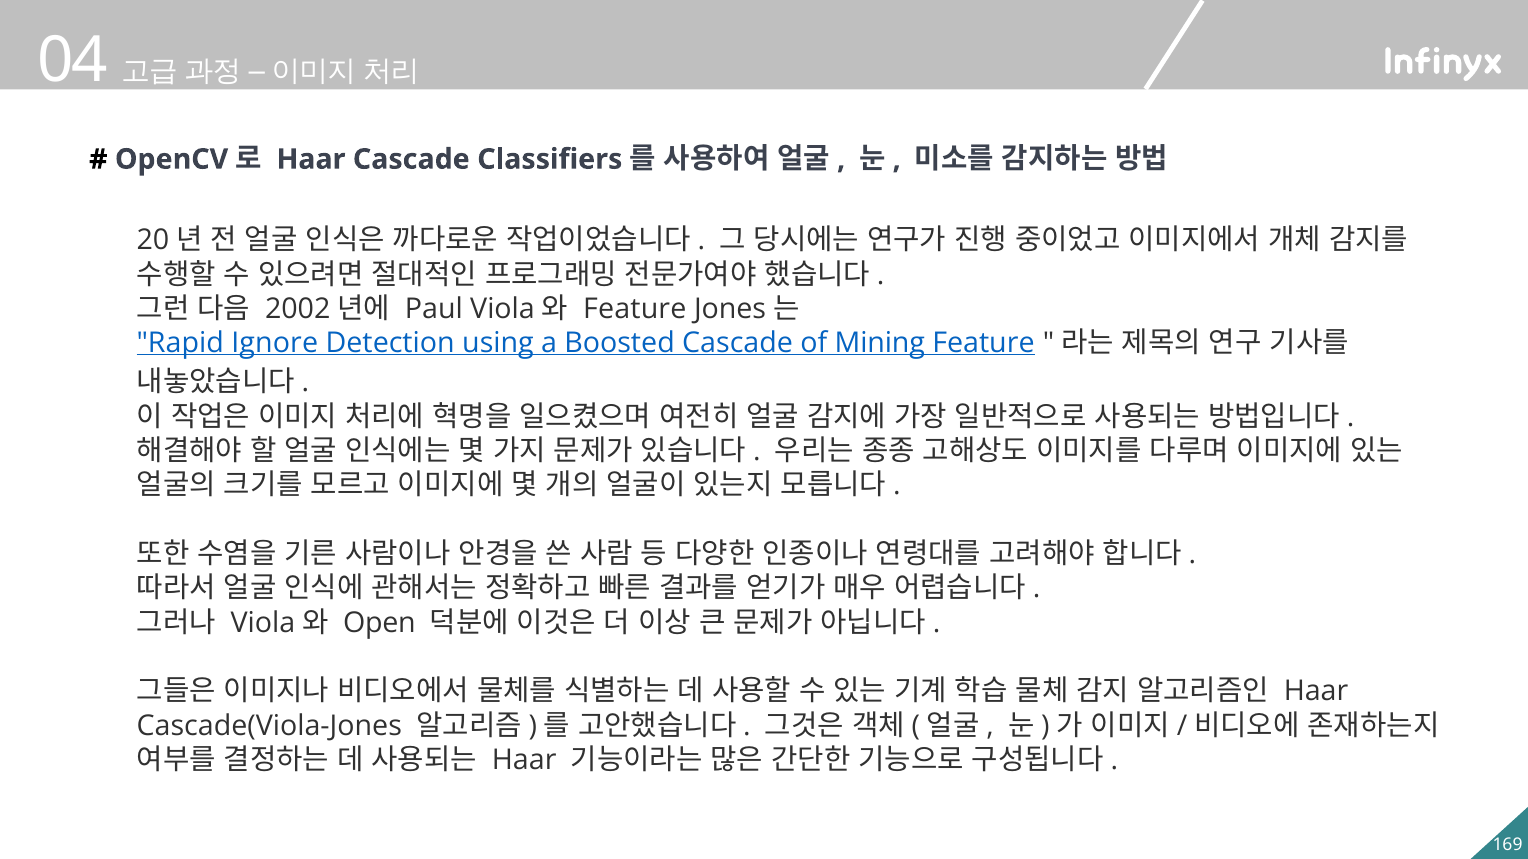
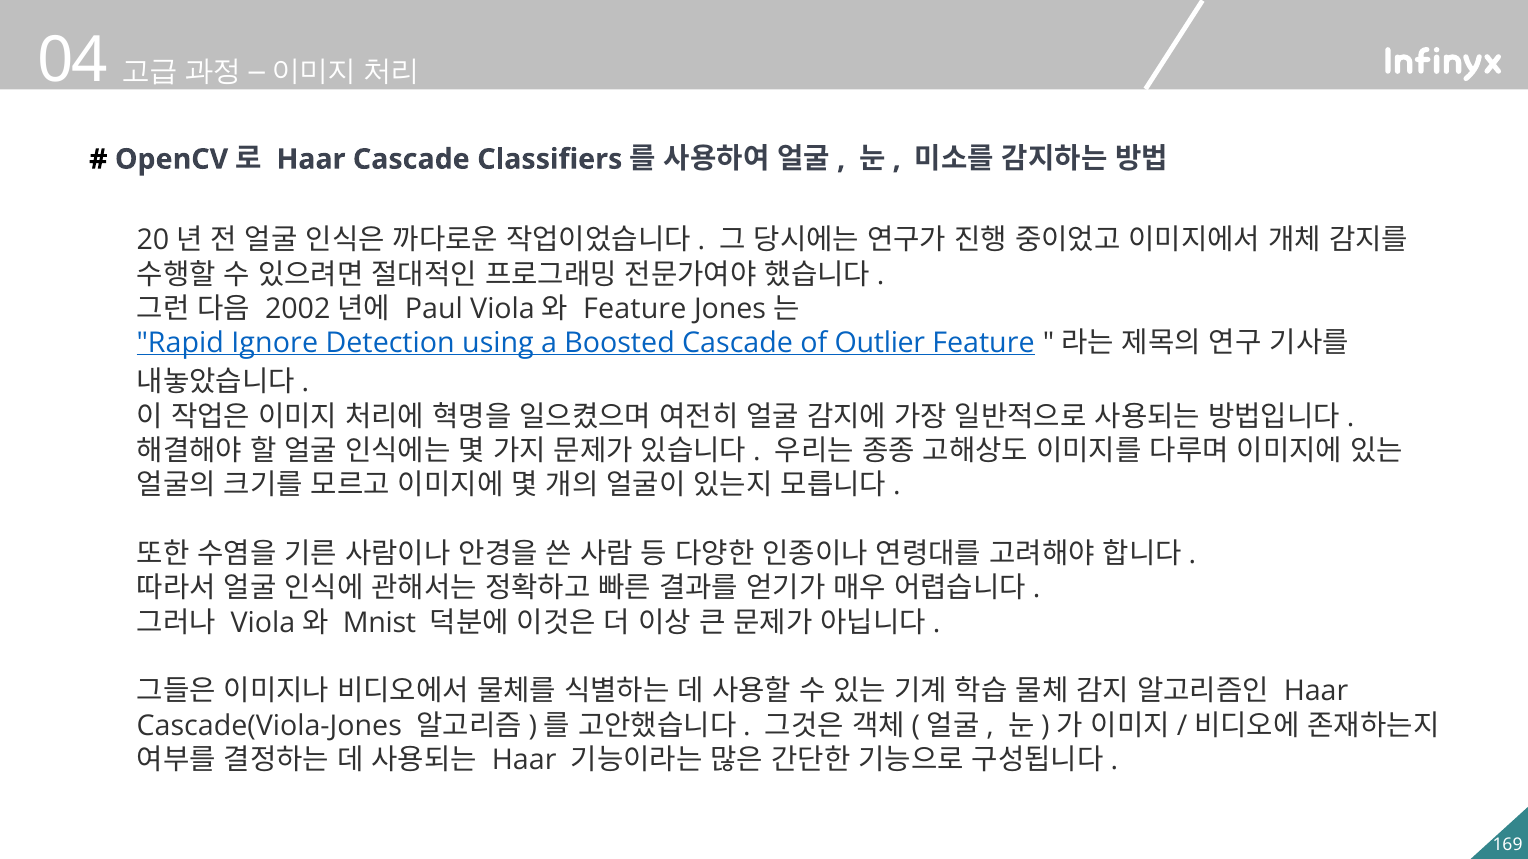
Mining: Mining -> Outlier
Open: Open -> Mnist
